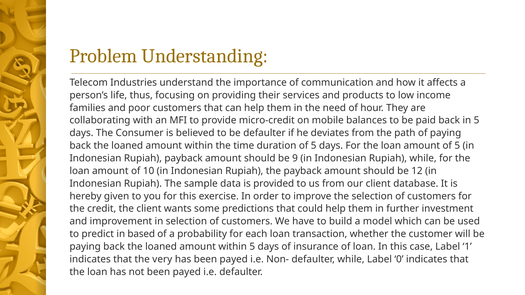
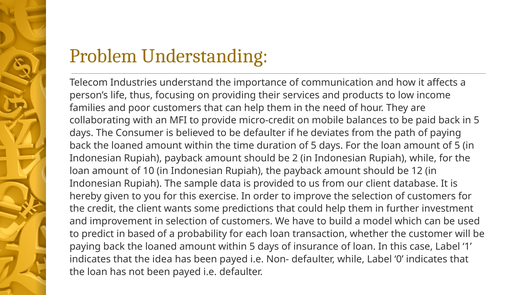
9: 9 -> 2
very: very -> idea
